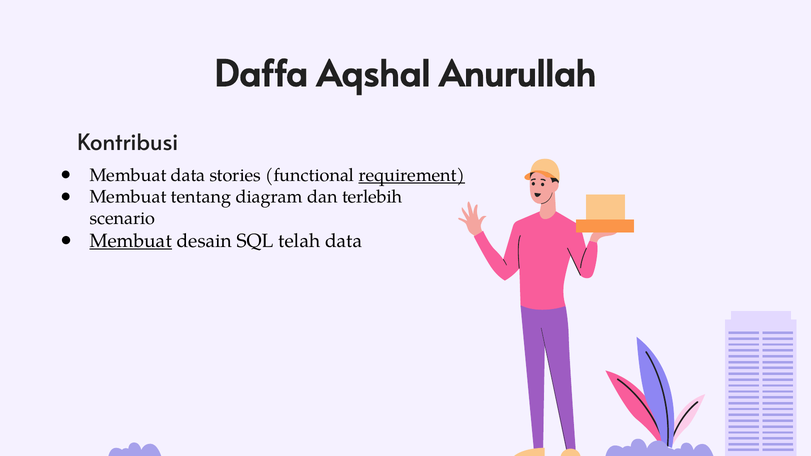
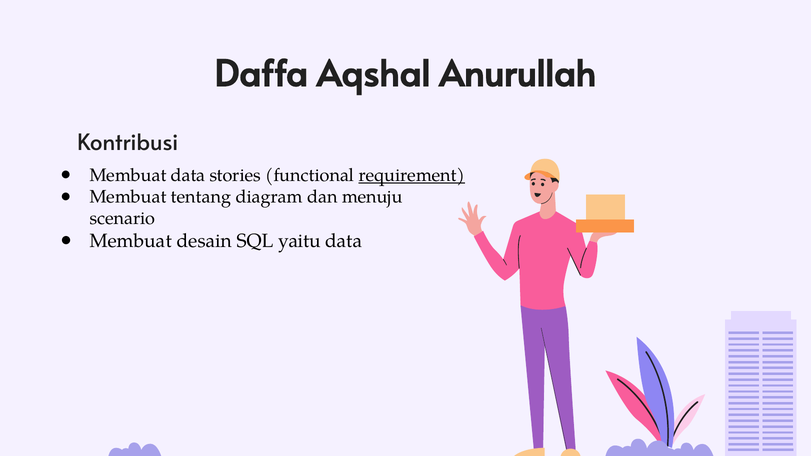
terlebih: terlebih -> menuju
Membuat at (131, 241) underline: present -> none
telah: telah -> yaitu
